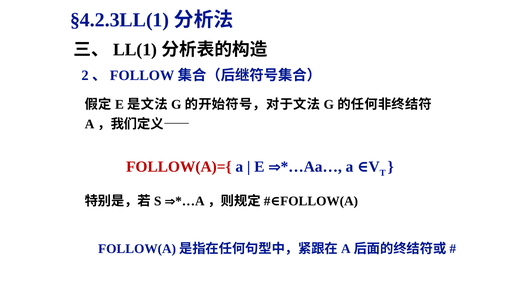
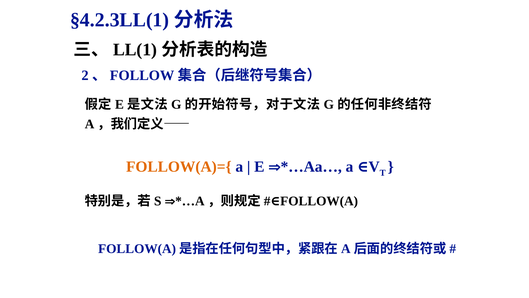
FOLLOW(A)={ colour: red -> orange
